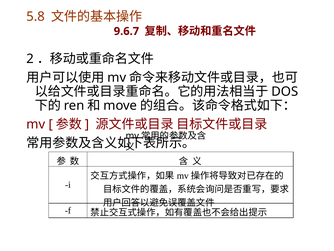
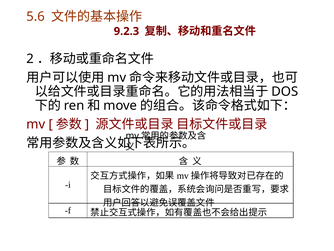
5.8: 5.8 -> 5.6
9.6.7: 9.6.7 -> 9.2.3
